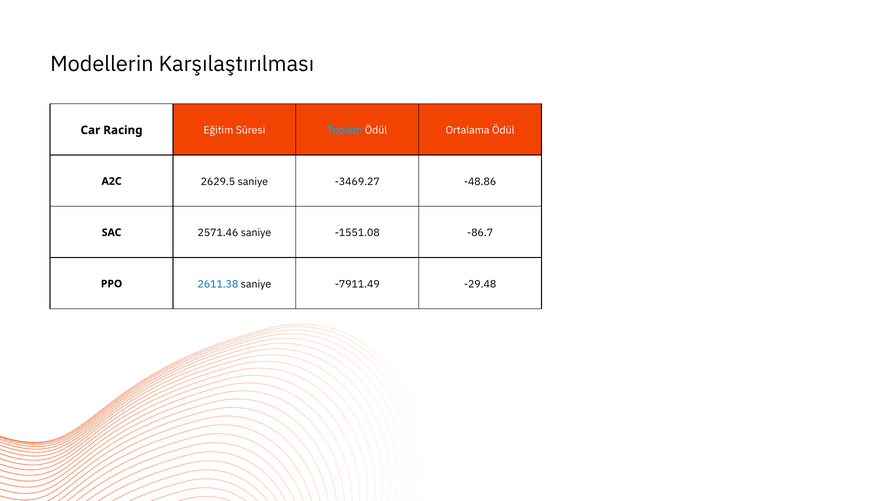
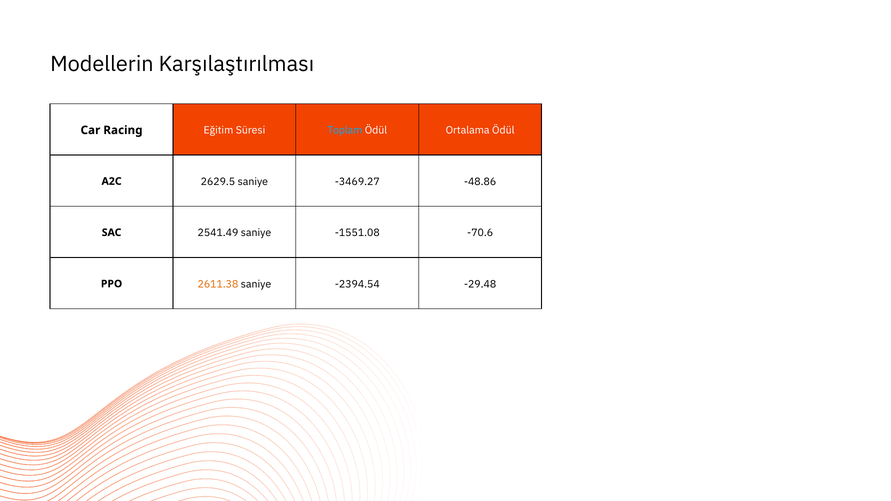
2571.46: 2571.46 -> 2541.49
-86.7: -86.7 -> -70.6
2611.38 colour: blue -> orange
-7911.49: -7911.49 -> -2394.54
